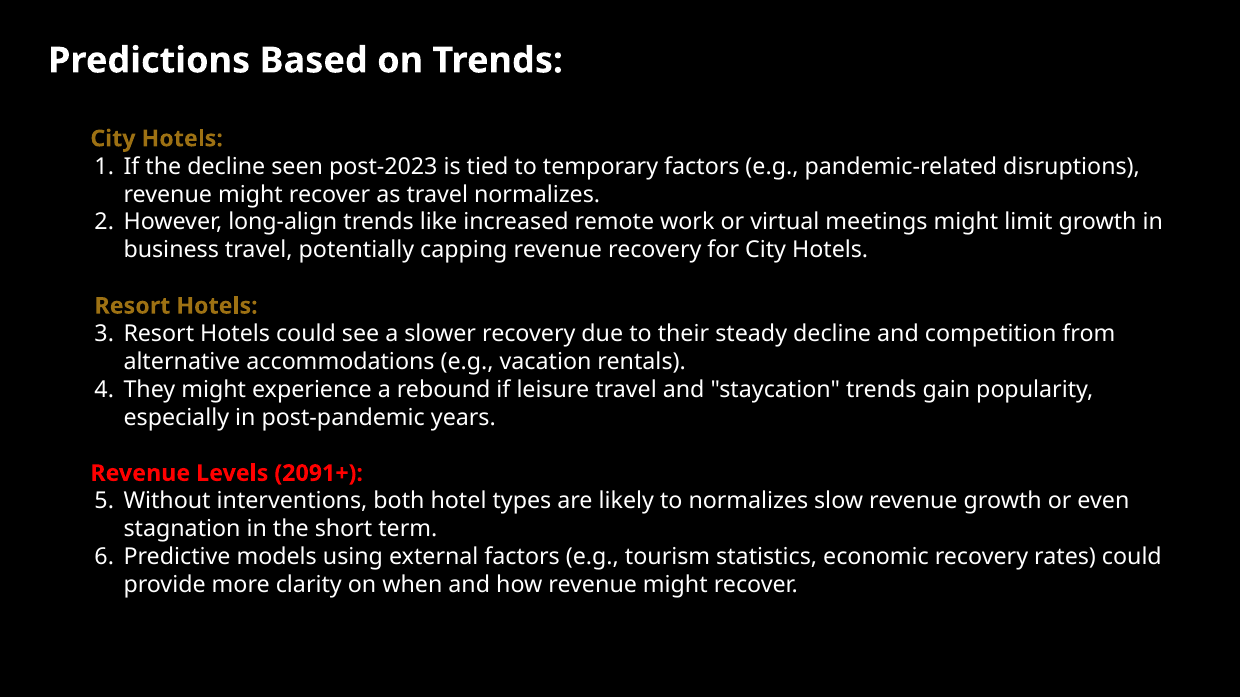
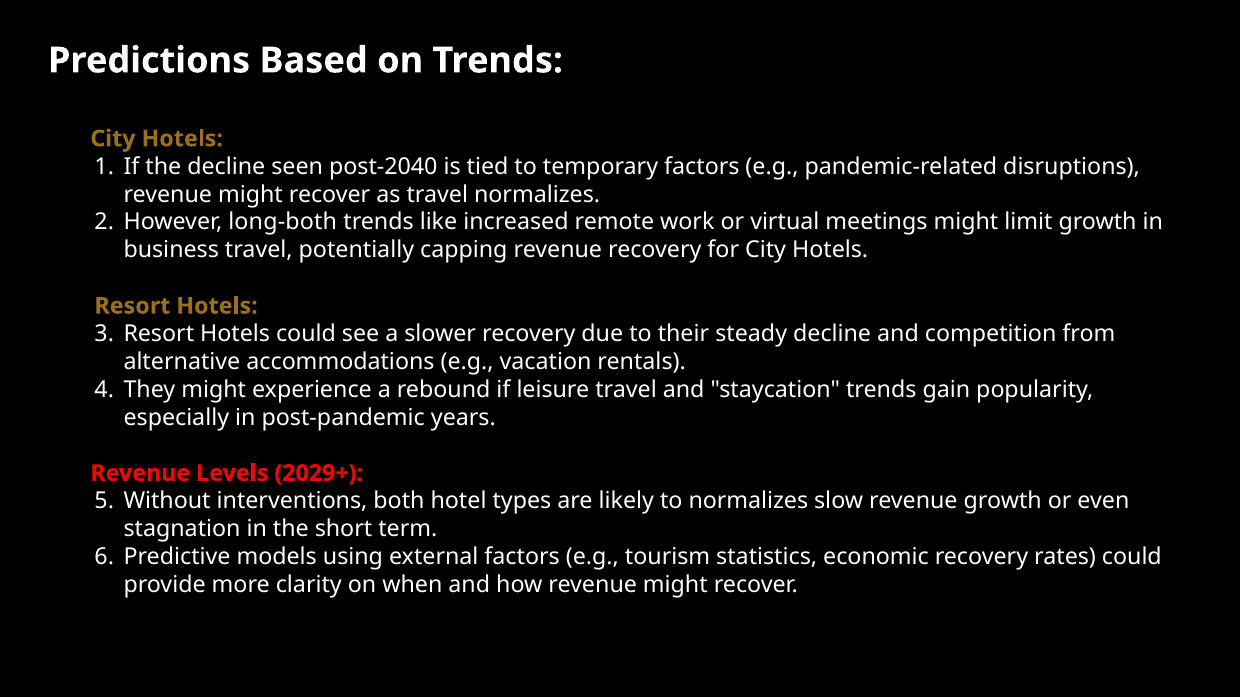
post-2023: post-2023 -> post-2040
long-align: long-align -> long-both
2091+: 2091+ -> 2029+
